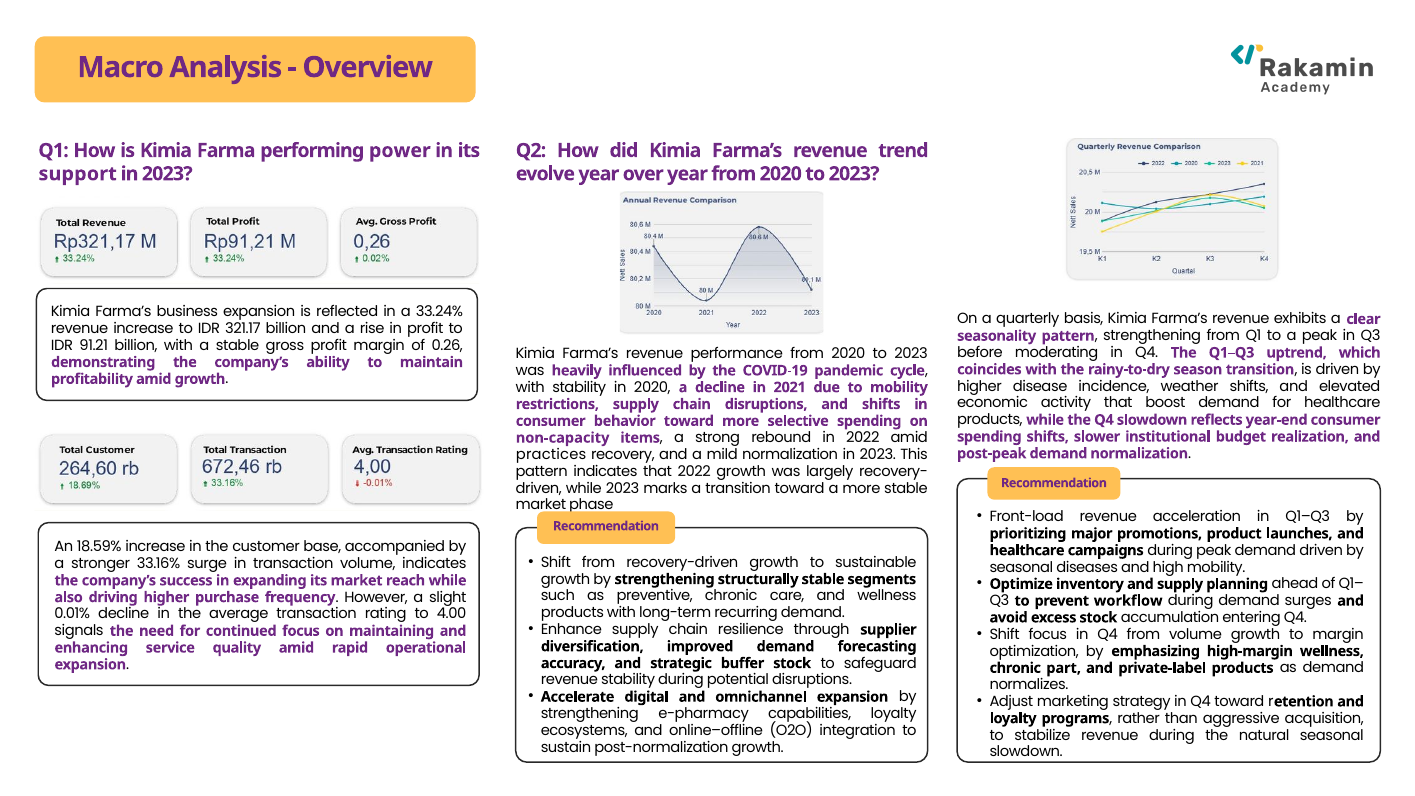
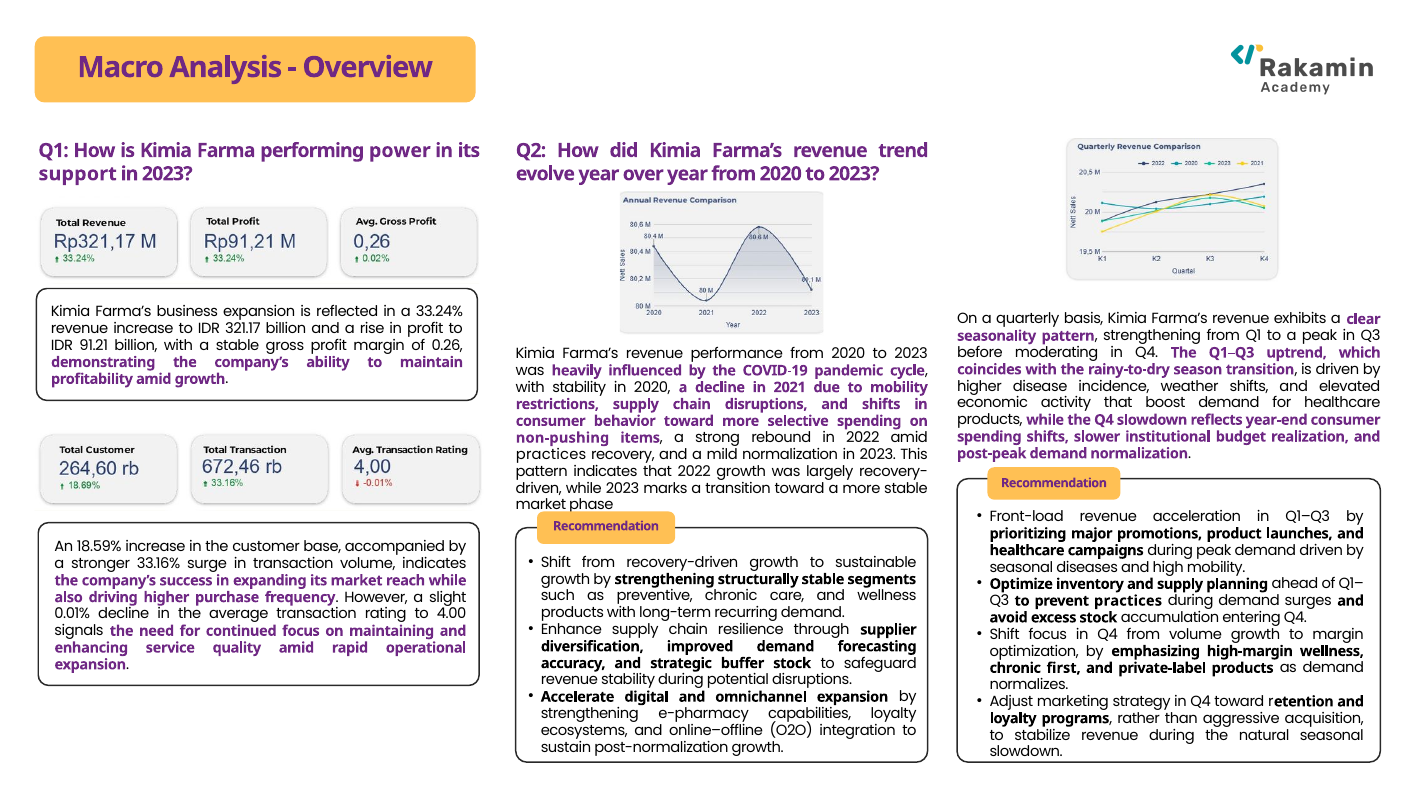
non-capacity: non-capacity -> non-pushing
prevent workflow: workflow -> practices
part: part -> first
